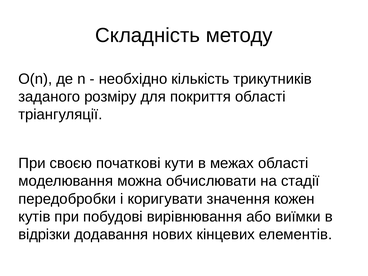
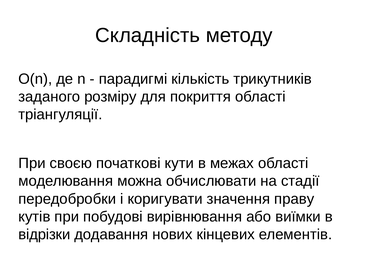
необхідно: необхідно -> парадигмі
кожен: кожен -> праву
